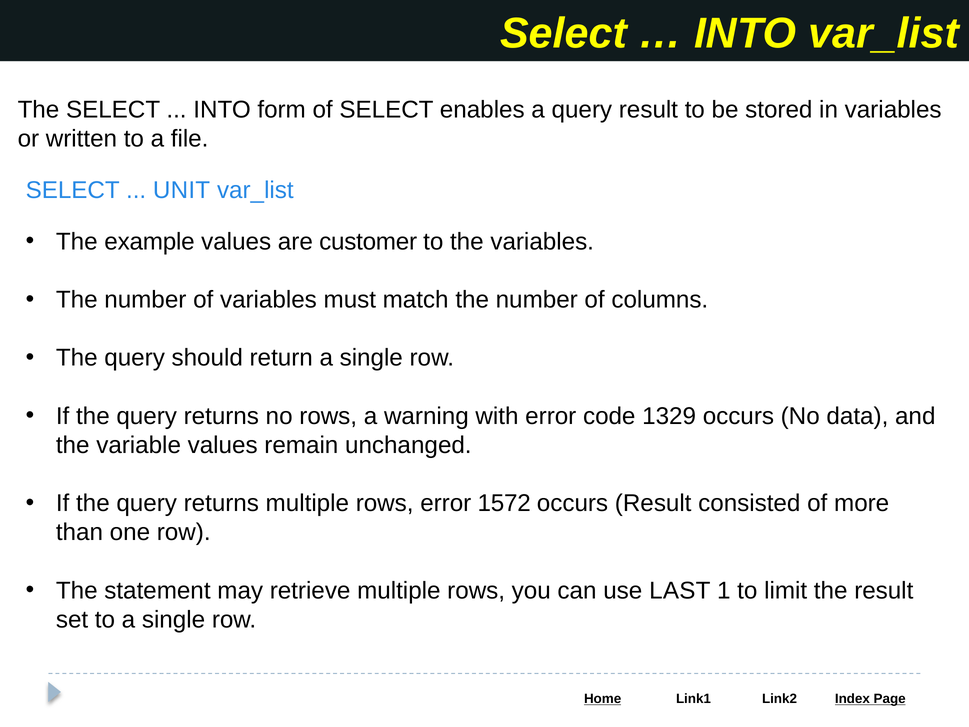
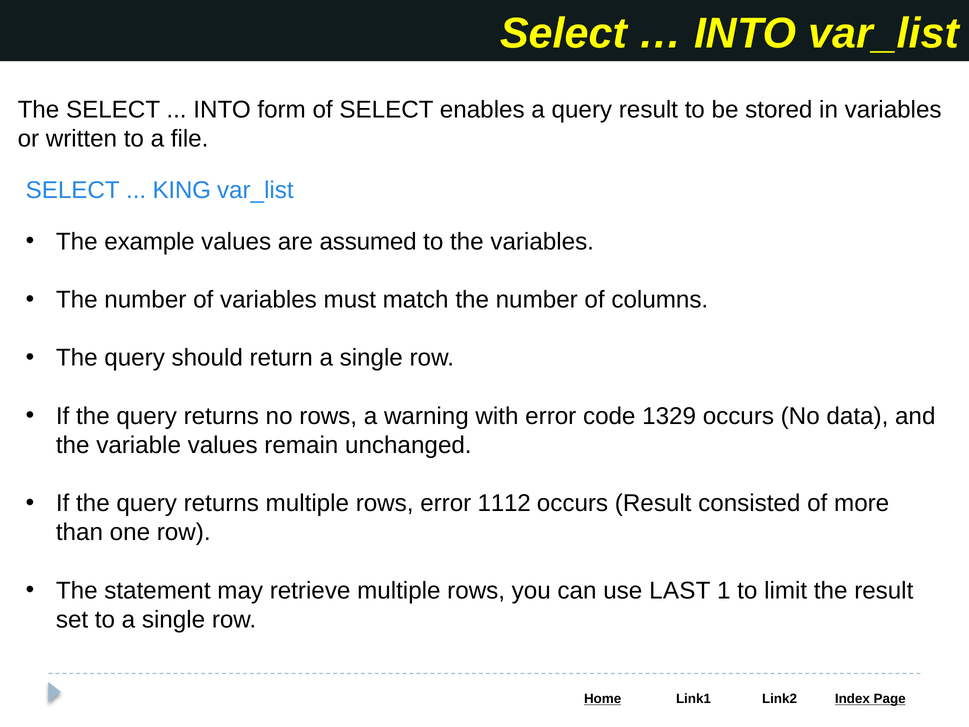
UNIT: UNIT -> KING
customer: customer -> assumed
1572: 1572 -> 1112
